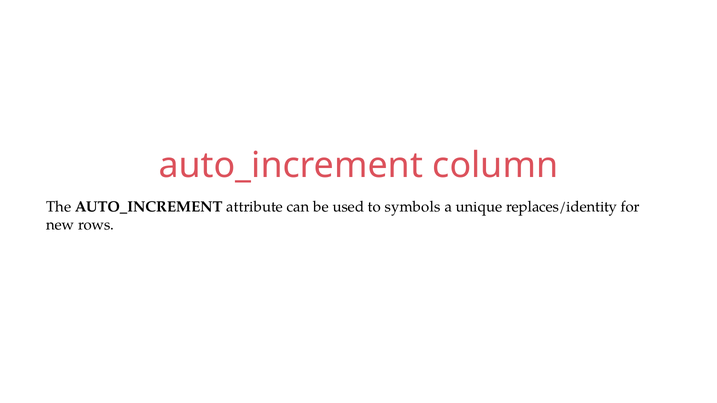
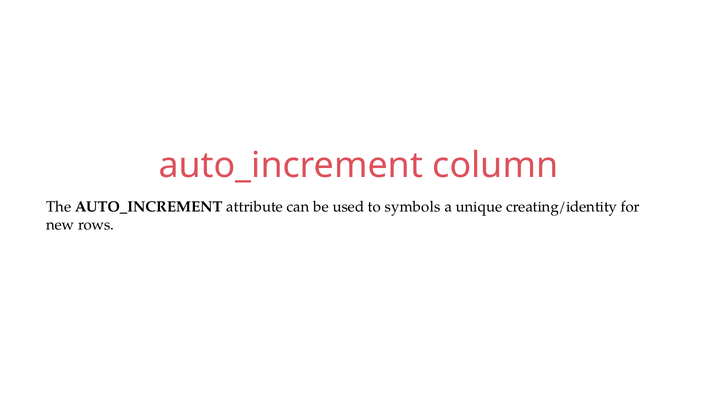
replaces/identity: replaces/identity -> creating/identity
